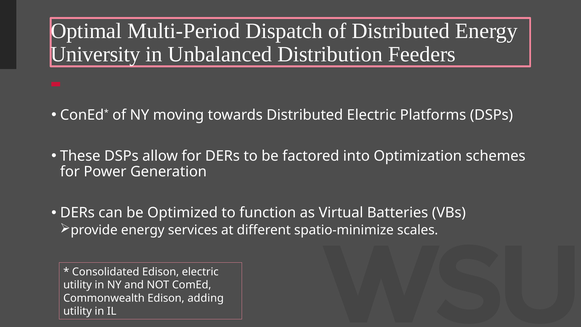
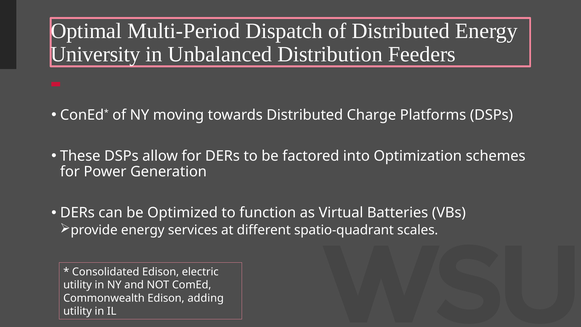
Distributed Electric: Electric -> Charge
spatio-minimize: spatio-minimize -> spatio-quadrant
